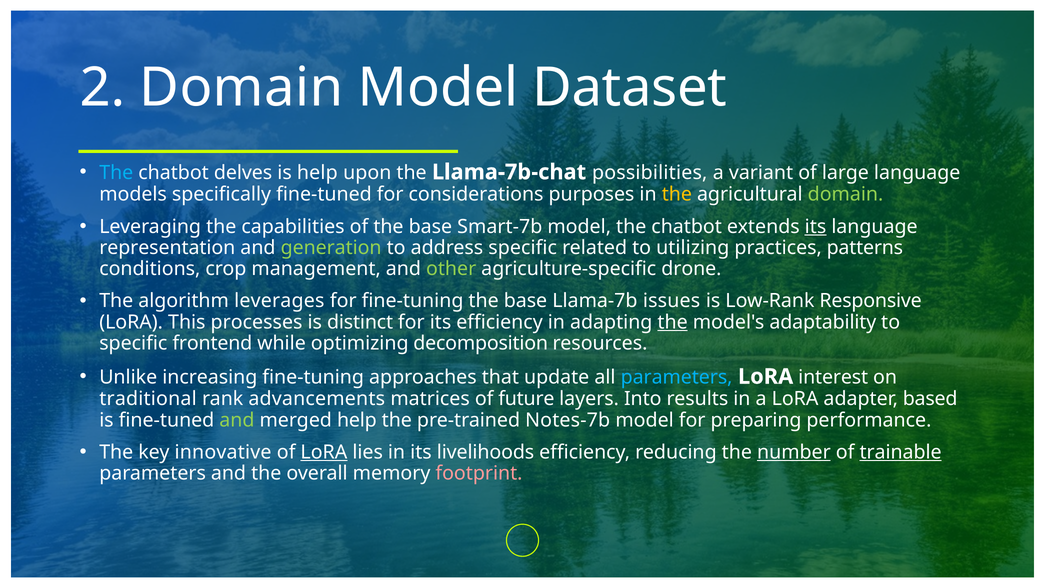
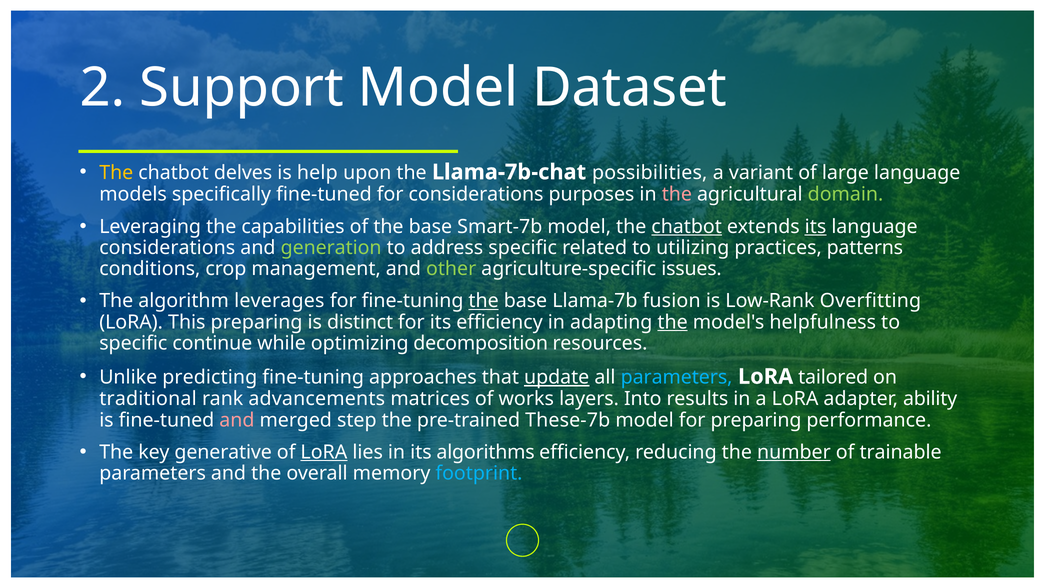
2 Domain: Domain -> Support
The at (116, 173) colour: light blue -> yellow
the at (677, 194) colour: yellow -> pink
chatbot at (687, 226) underline: none -> present
representation at (167, 248): representation -> considerations
drone: drone -> issues
the at (484, 301) underline: none -> present
issues: issues -> fusion
Responsive: Responsive -> Overfitting
This processes: processes -> preparing
adaptability: adaptability -> helpfulness
frontend: frontend -> continue
increasing: increasing -> predicting
update underline: none -> present
interest: interest -> tailored
future: future -> works
based: based -> ability
and at (237, 420) colour: light green -> pink
merged help: help -> step
Notes-7b: Notes-7b -> These-7b
innovative: innovative -> generative
livelihoods: livelihoods -> algorithms
trainable underline: present -> none
footprint colour: pink -> light blue
